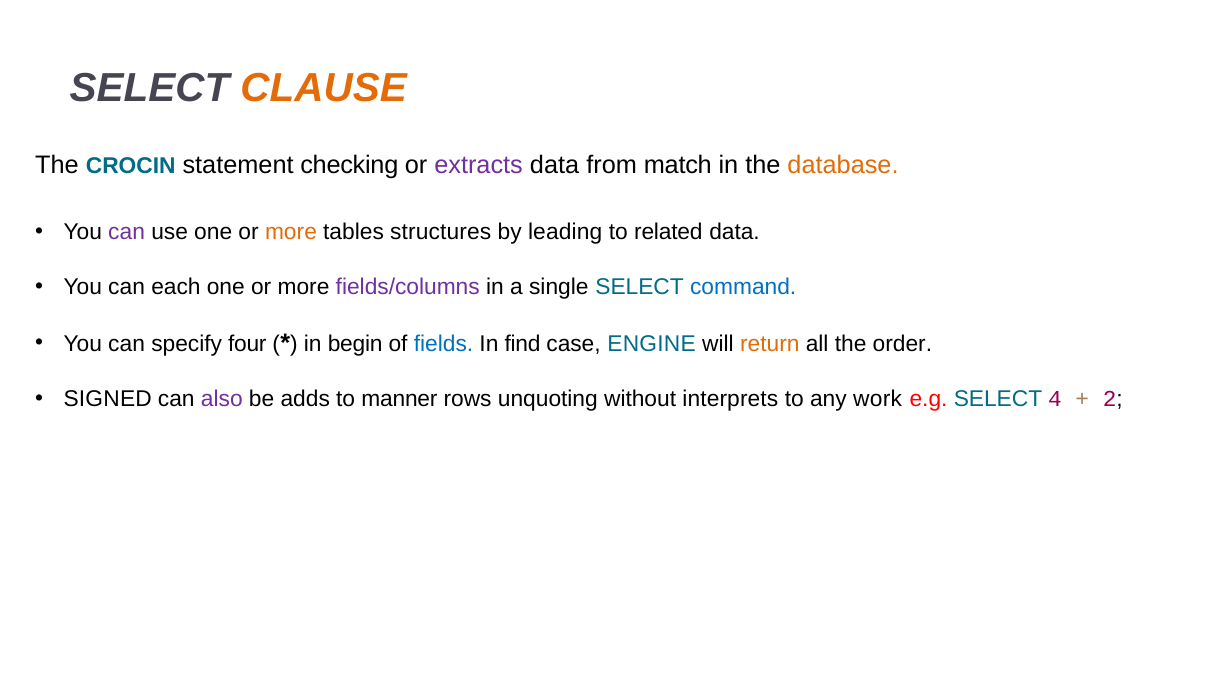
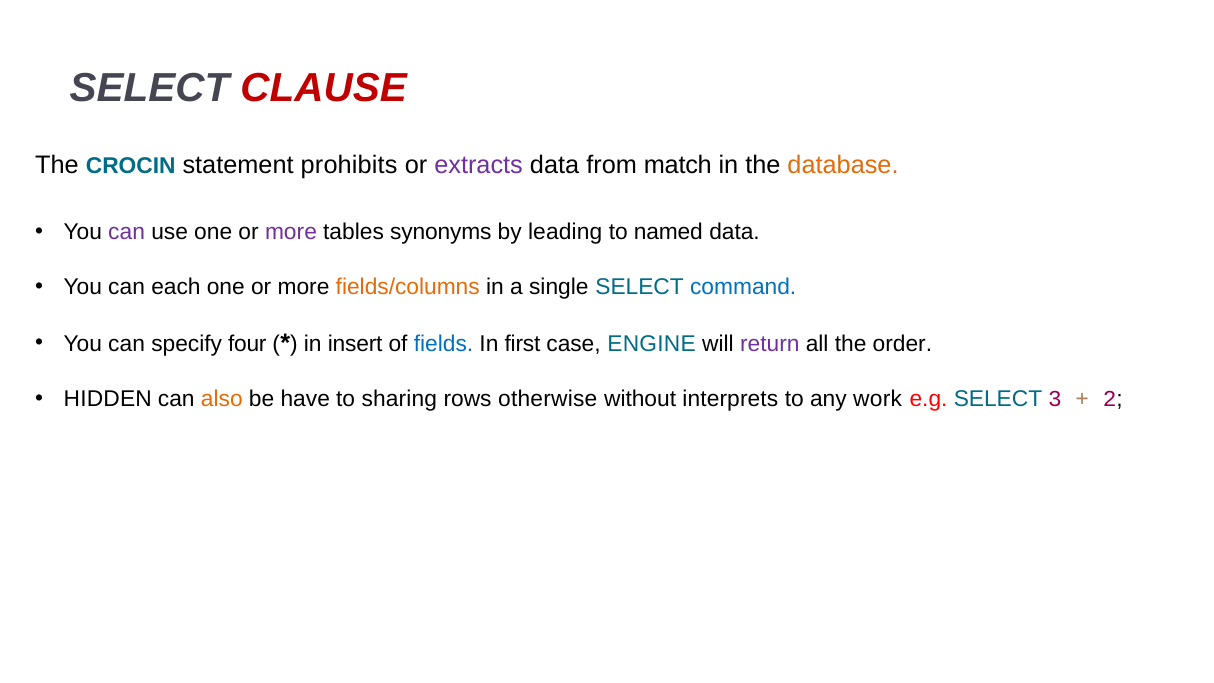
CLAUSE colour: orange -> red
checking: checking -> prohibits
more at (291, 232) colour: orange -> purple
structures: structures -> synonyms
related: related -> named
fields/columns colour: purple -> orange
begin: begin -> insert
find: find -> first
return colour: orange -> purple
SIGNED: SIGNED -> HIDDEN
also colour: purple -> orange
adds: adds -> have
manner: manner -> sharing
unquoting: unquoting -> otherwise
4: 4 -> 3
